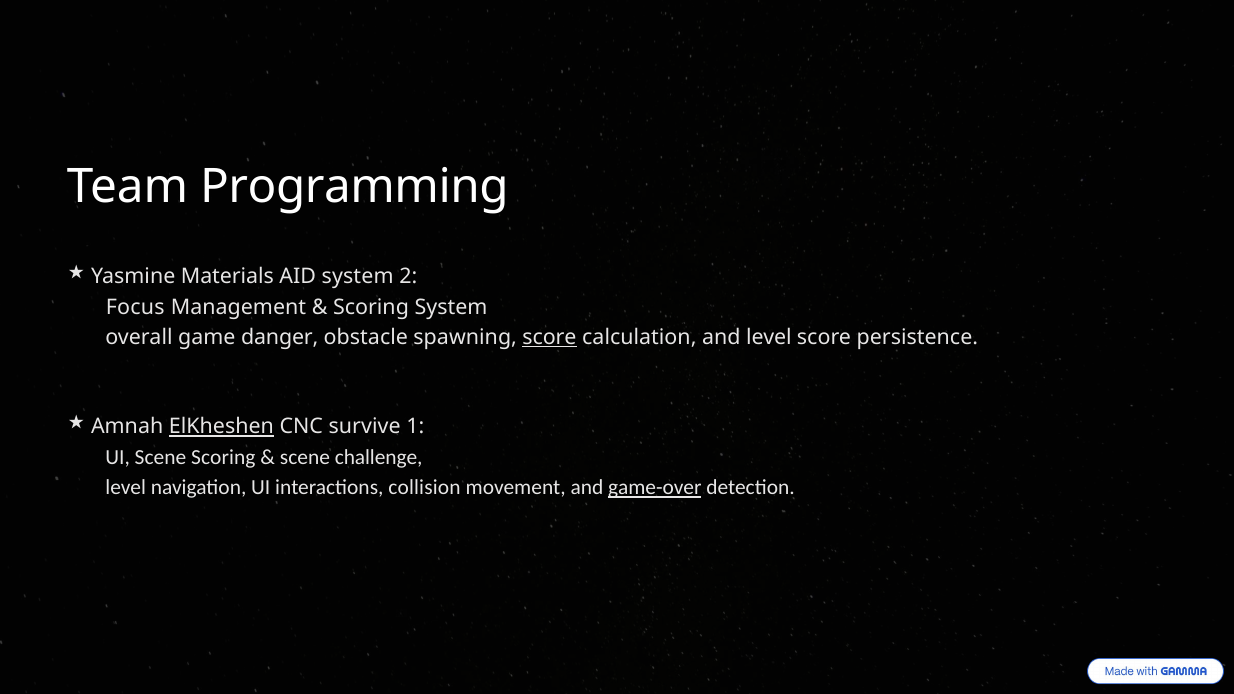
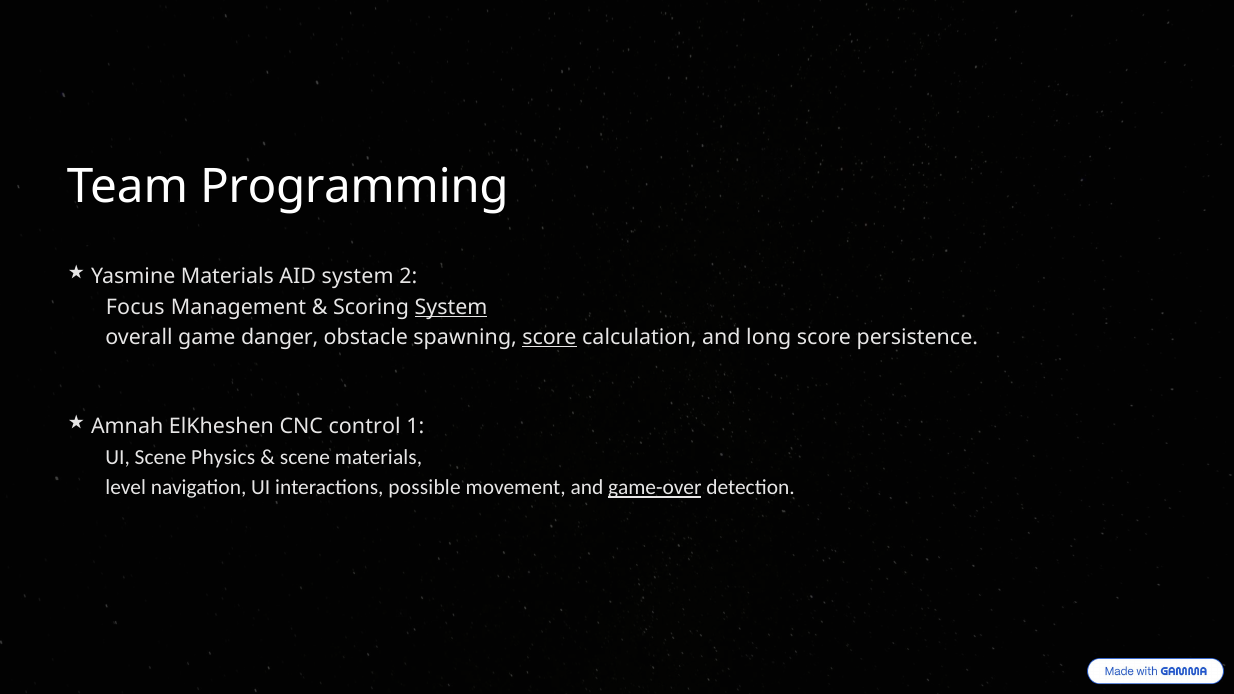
System at (451, 307) underline: none -> present
and level: level -> long
ElKheshen underline: present -> none
survive: survive -> control
Scene Scoring: Scoring -> Physics
scene challenge: challenge -> materials
collision: collision -> possible
